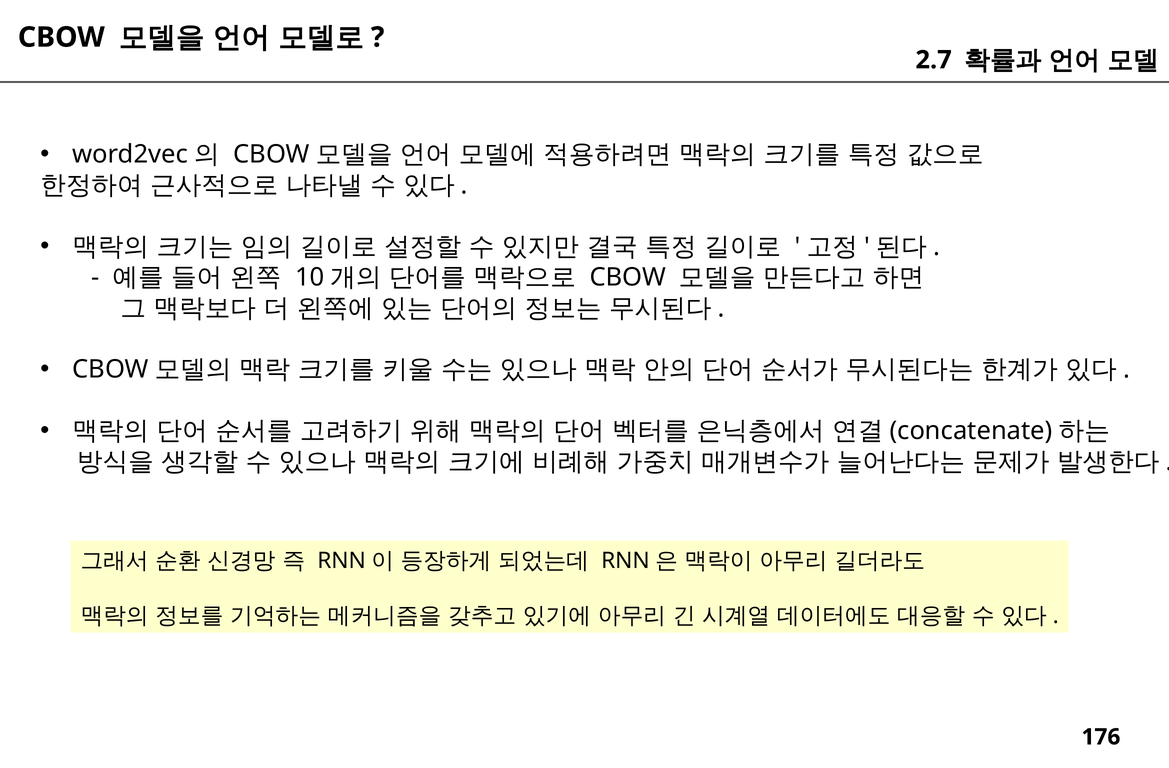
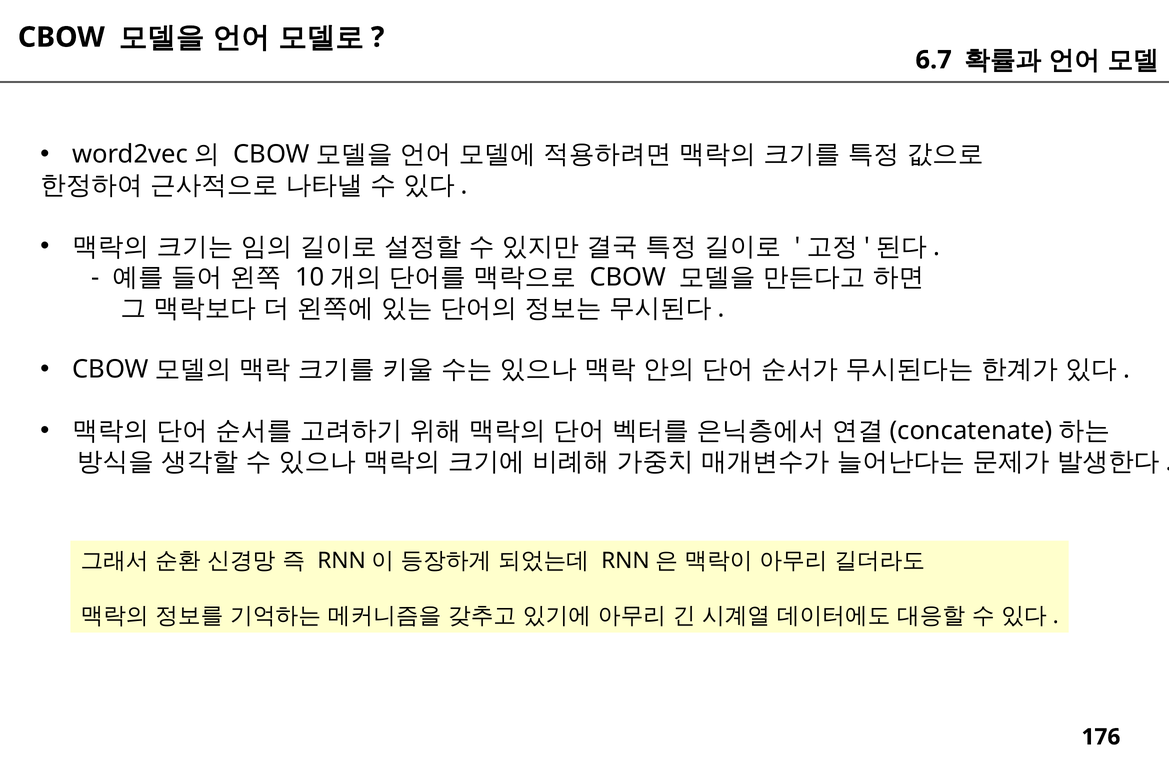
2.7: 2.7 -> 6.7
